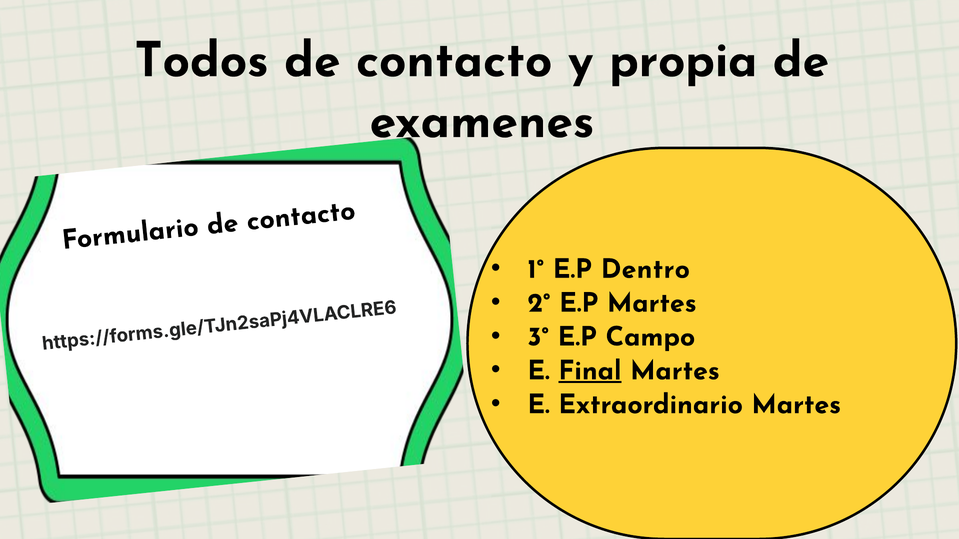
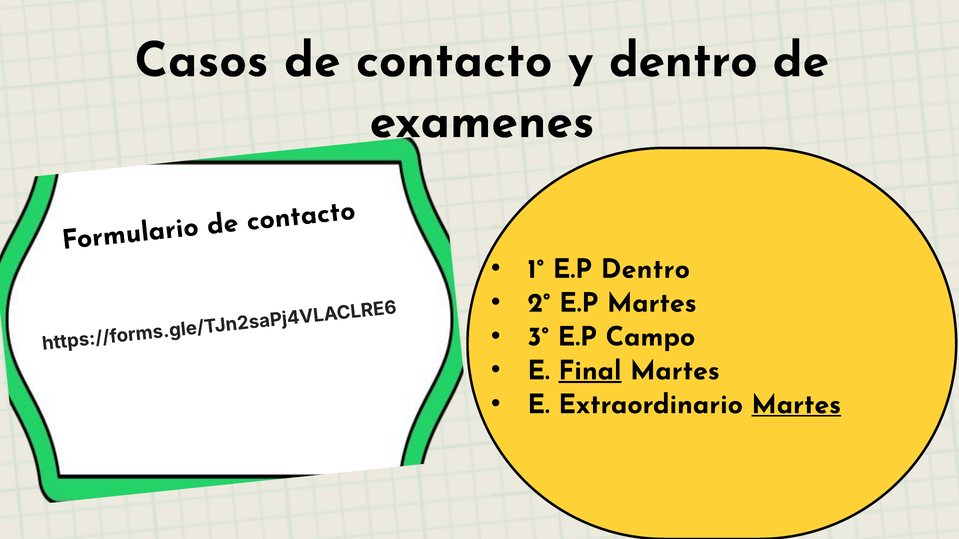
Todos: Todos -> Casos
y propia: propia -> dentro
Martes at (796, 405) underline: none -> present
